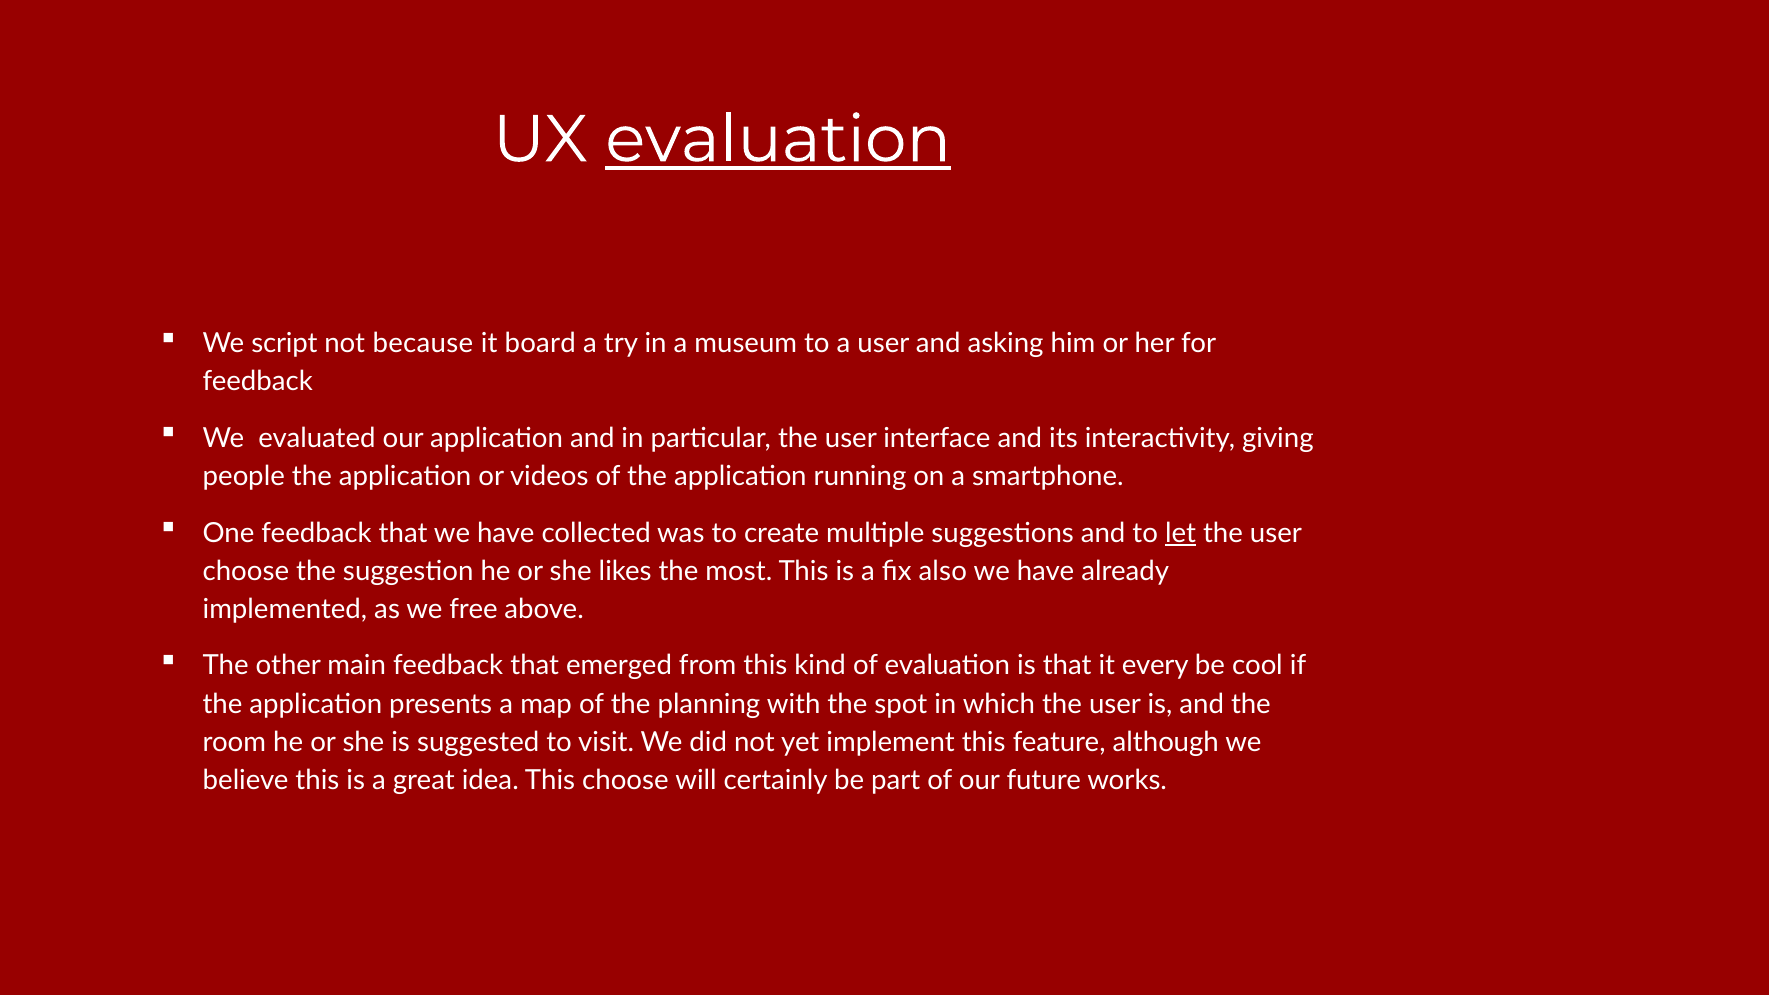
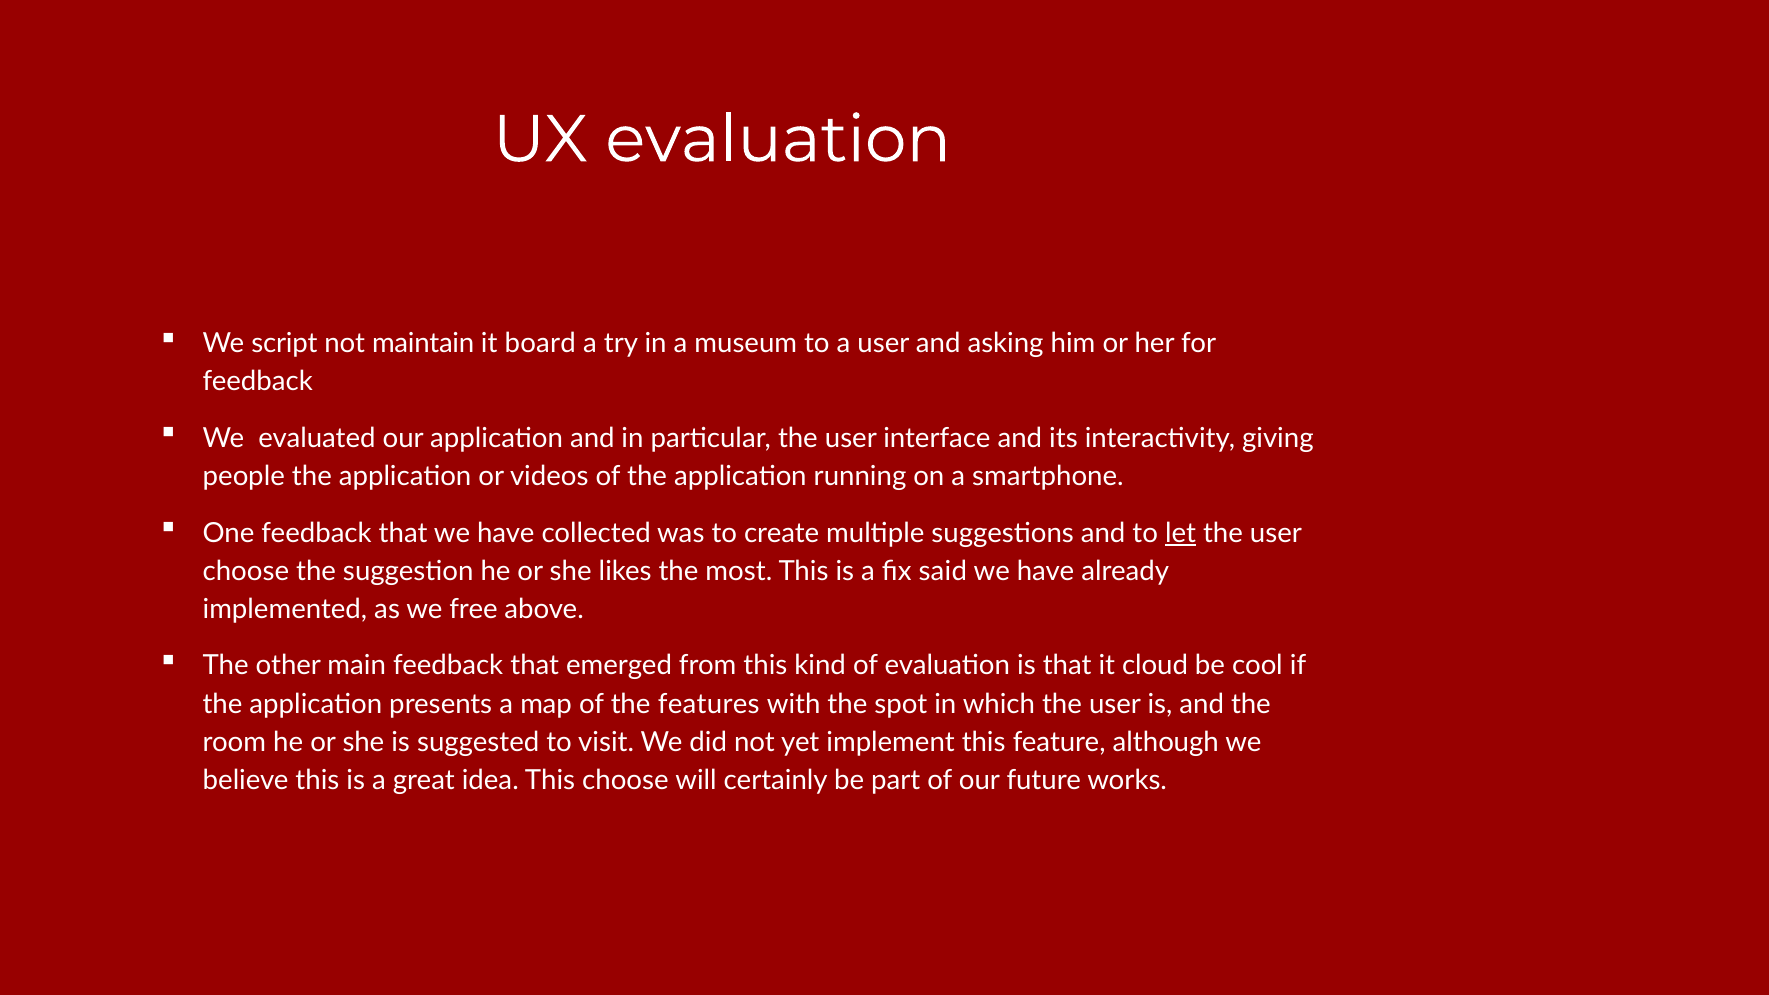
evaluation at (778, 140) underline: present -> none
because: because -> maintain
also: also -> said
every: every -> cloud
planning: planning -> features
